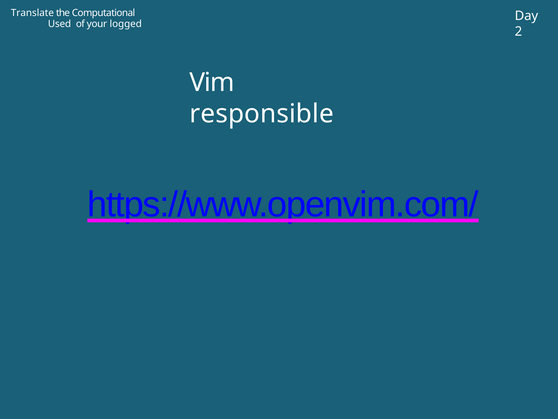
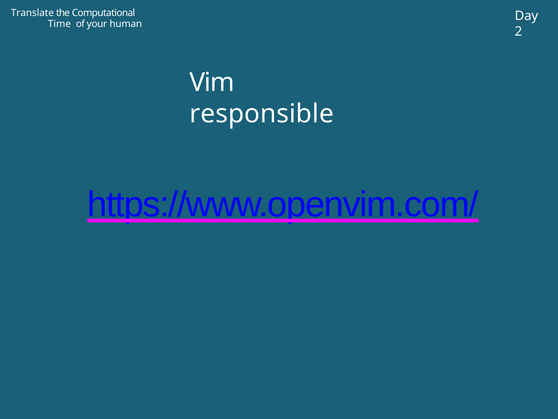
Used: Used -> Time
logged: logged -> human
